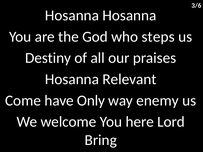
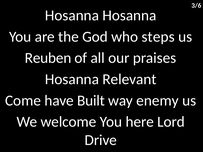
Destiny: Destiny -> Reuben
Only: Only -> Built
Bring: Bring -> Drive
